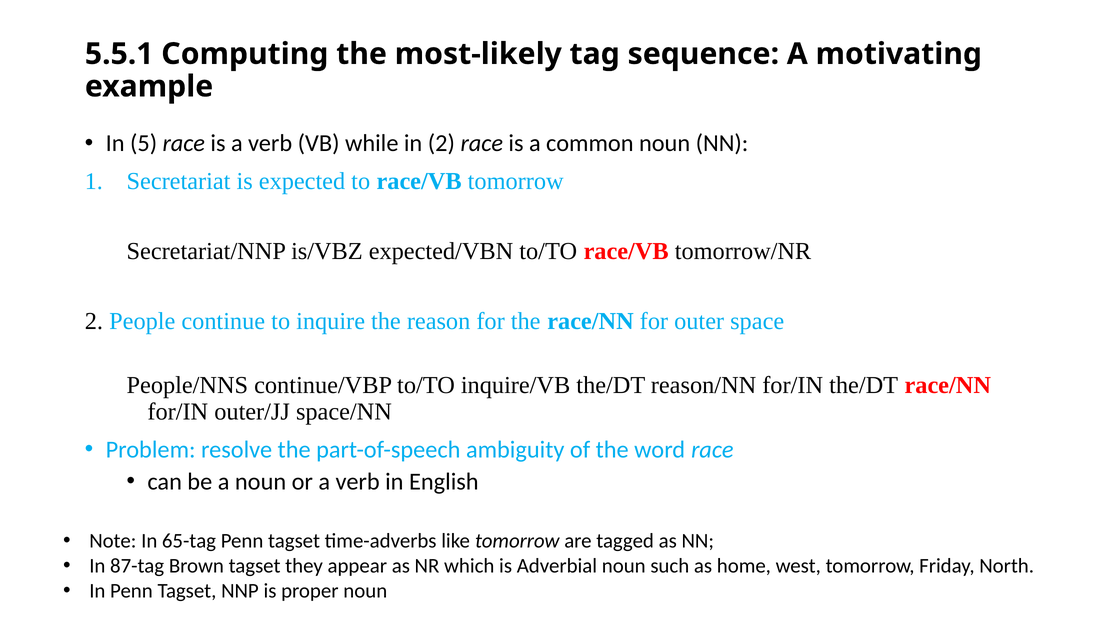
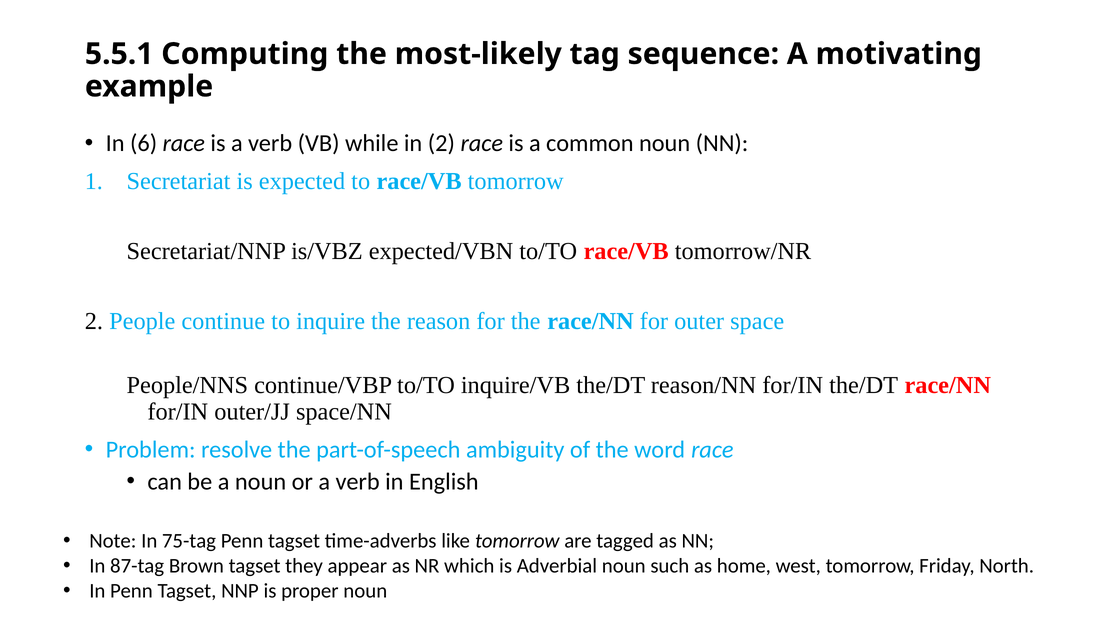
5: 5 -> 6
65-tag: 65-tag -> 75-tag
